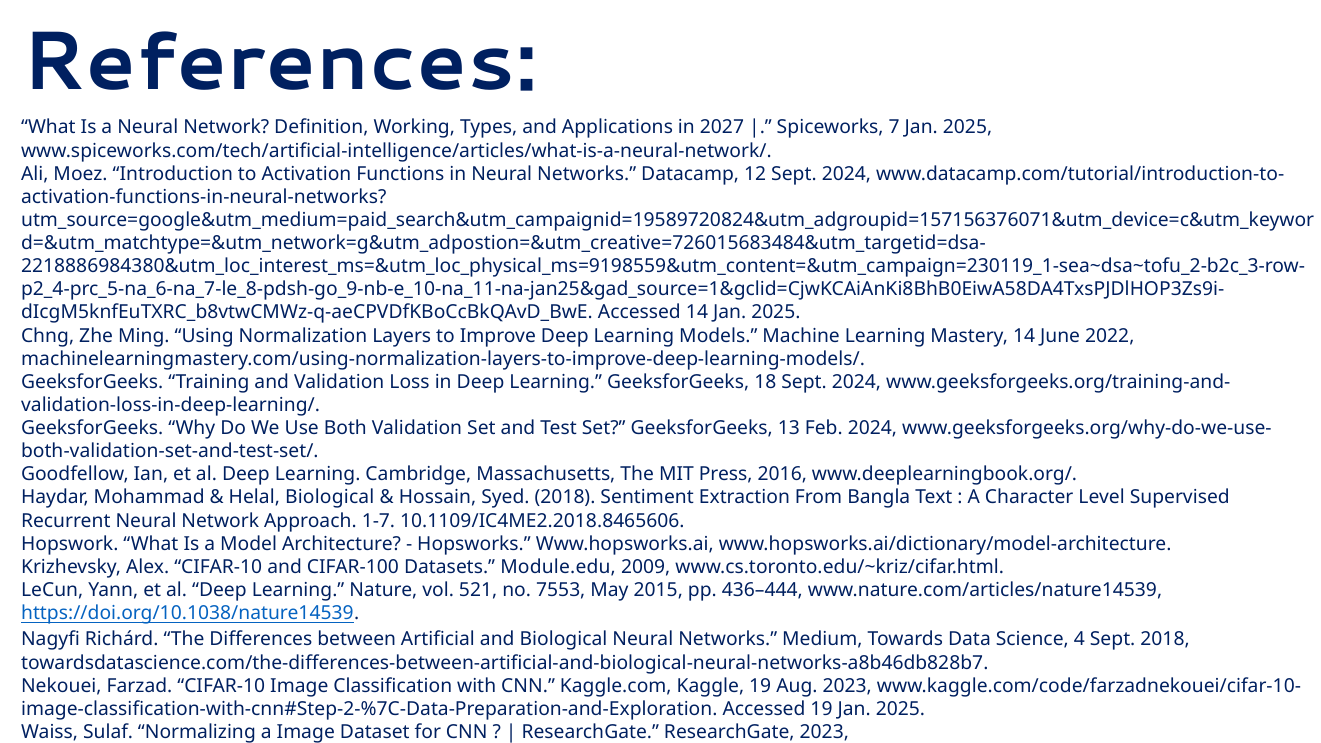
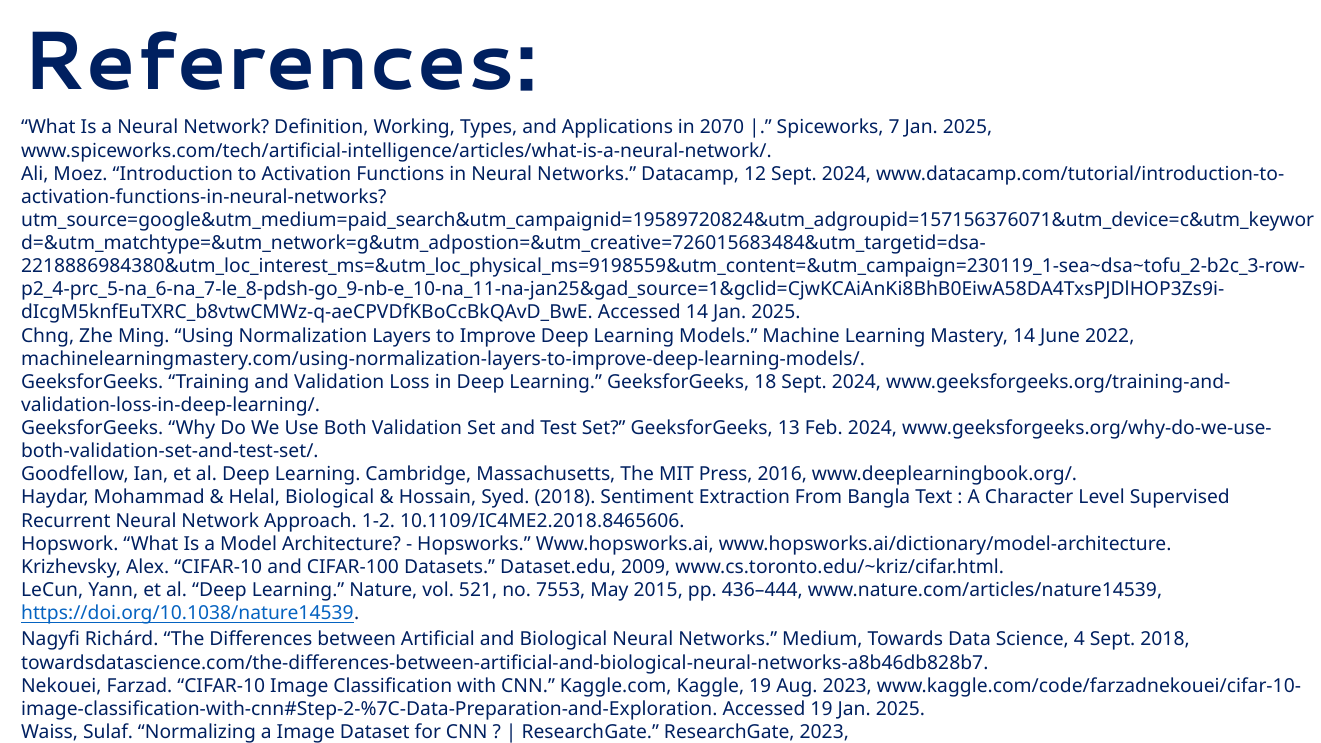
2027: 2027 -> 2070
1-7: 1-7 -> 1-2
Module.edu: Module.edu -> Dataset.edu
